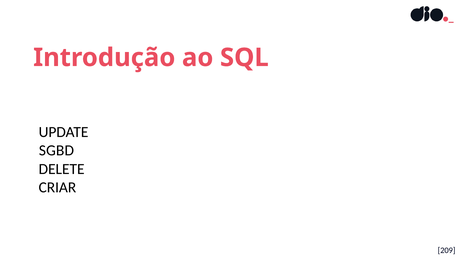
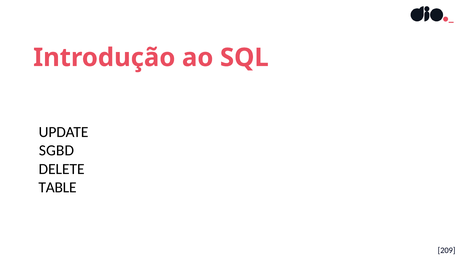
CRIAR: CRIAR -> TABLE
